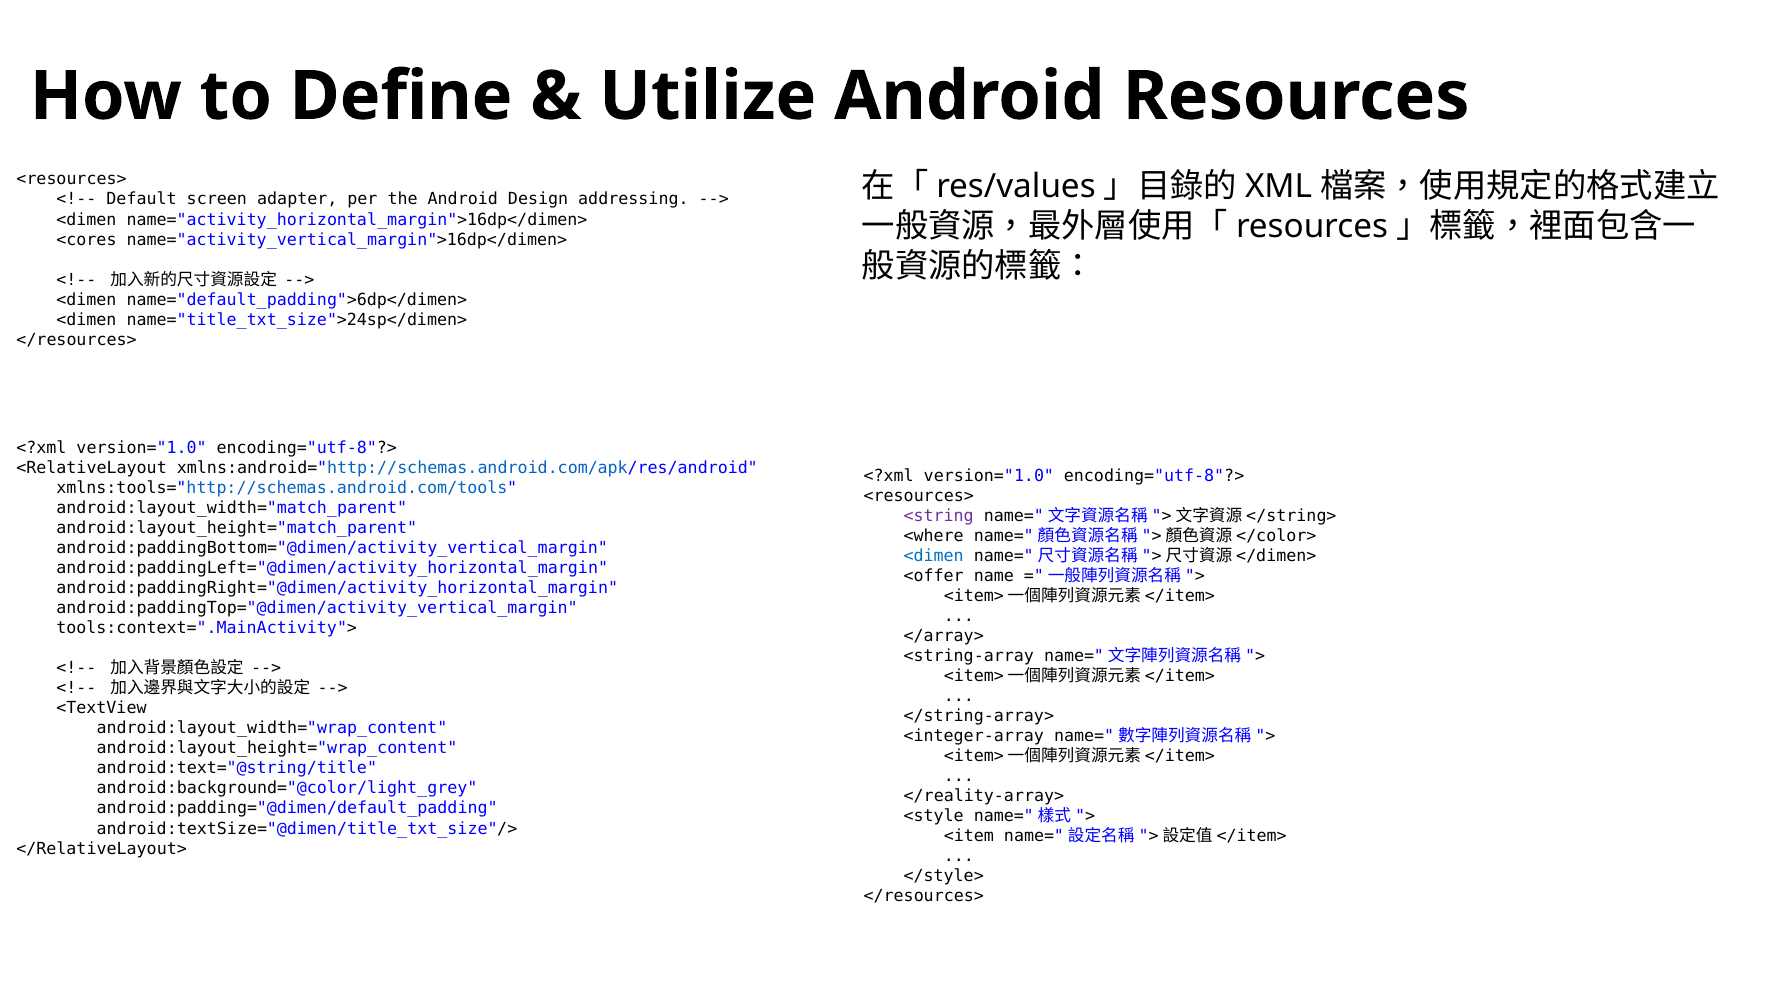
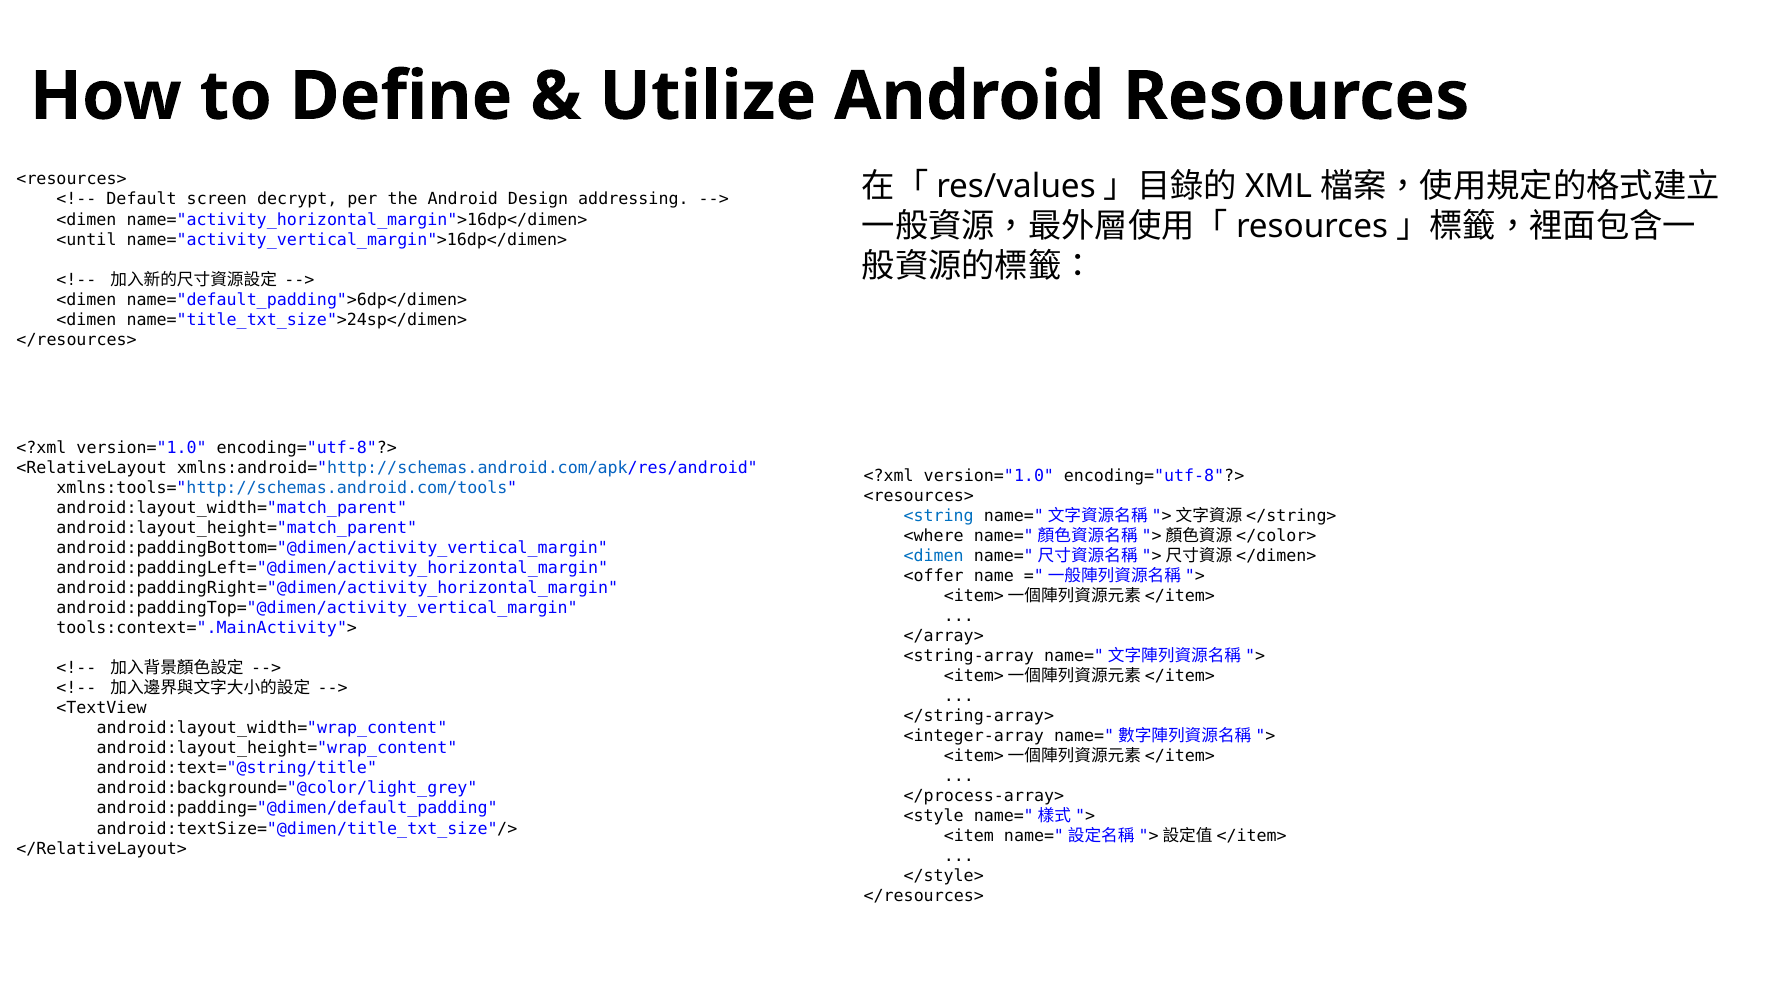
adapter: adapter -> decrypt
<cores: <cores -> <until
<string colour: purple -> blue
</reality-array>: </reality-array> -> </process-array>
